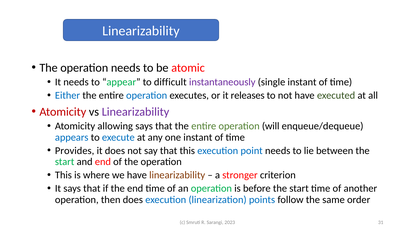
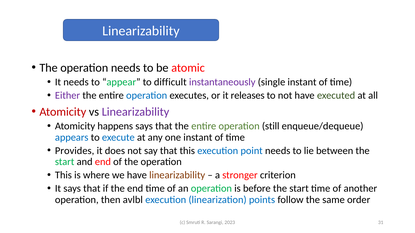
Either colour: blue -> purple
allowing: allowing -> happens
will: will -> still
then does: does -> avlbl
